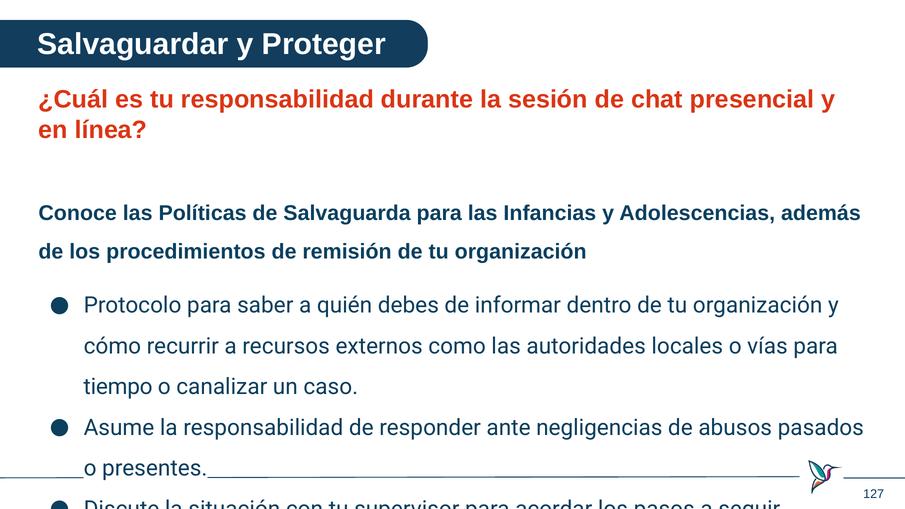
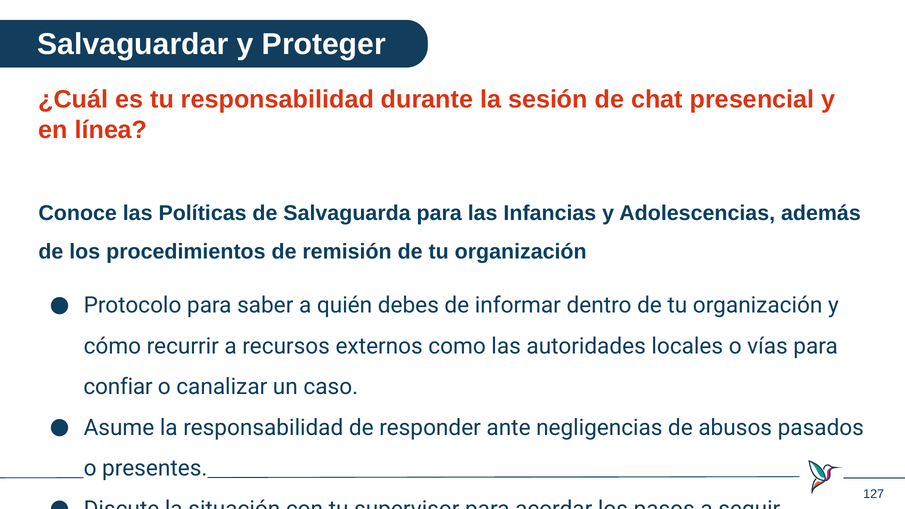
tiempo: tiempo -> confiar
